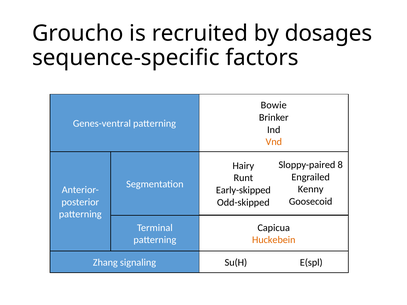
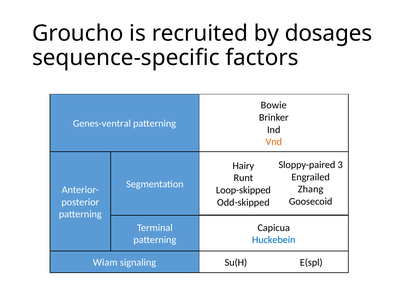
8: 8 -> 3
Kenny: Kenny -> Zhang
Early-skipped: Early-skipped -> Loop-skipped
Huckebein colour: orange -> blue
Zhang: Zhang -> Wiam
